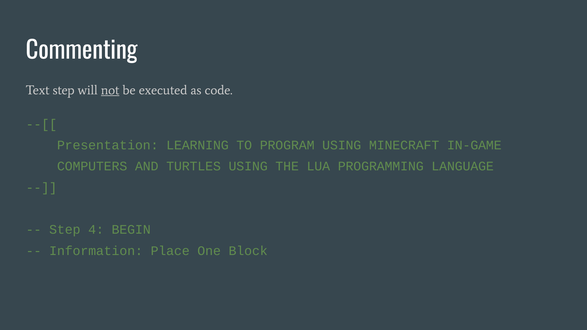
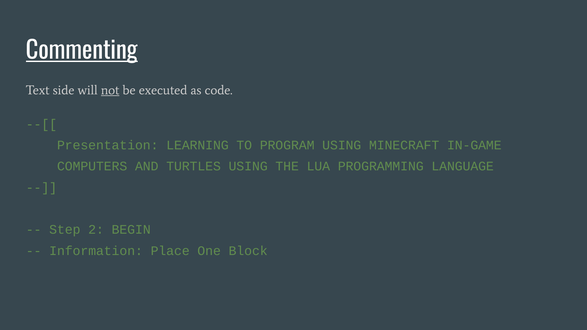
Commenting underline: none -> present
Text step: step -> side
4: 4 -> 2
